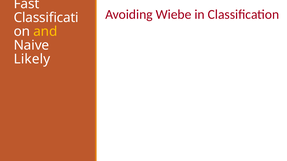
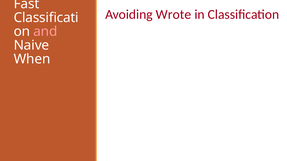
Wiebe: Wiebe -> Wrote
and colour: yellow -> pink
Likely: Likely -> When
